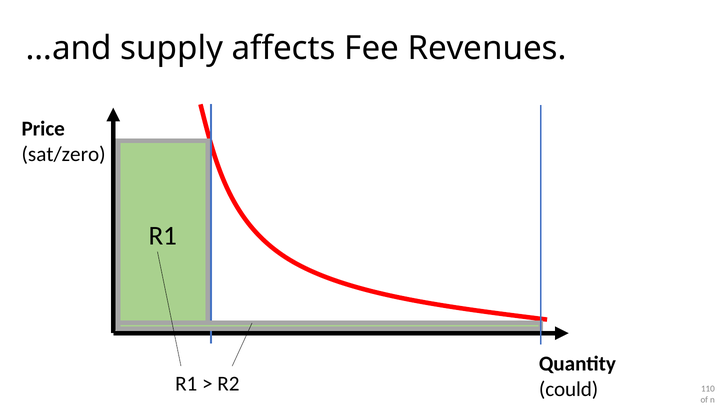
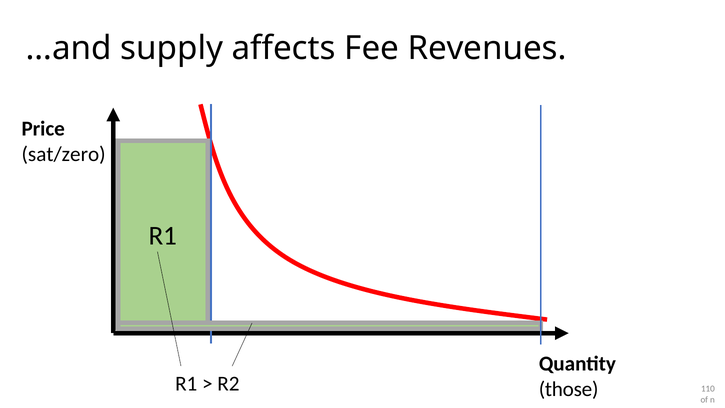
could: could -> those
